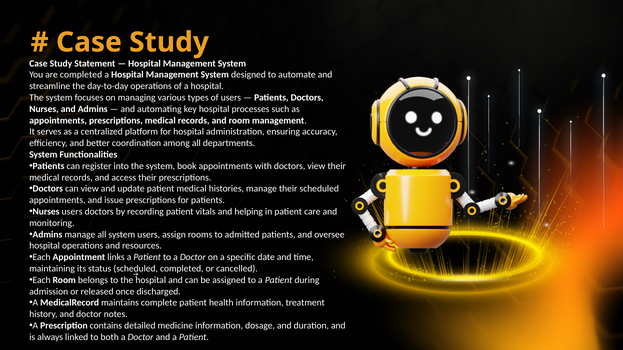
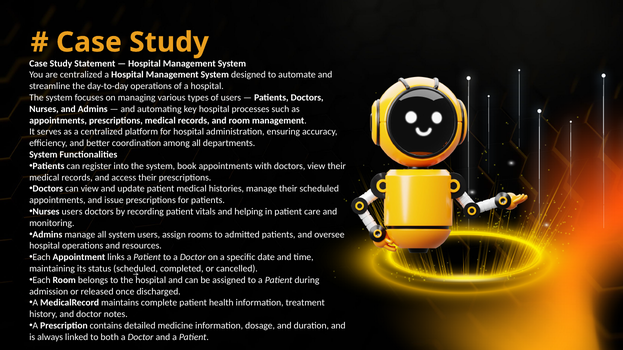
are completed: completed -> centralized
